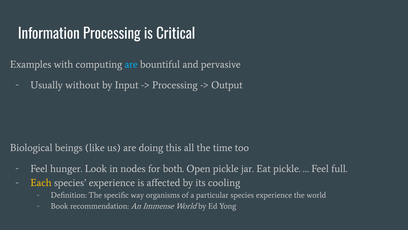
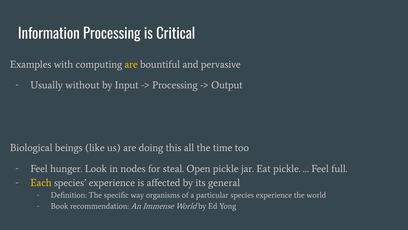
are at (131, 64) colour: light blue -> yellow
both: both -> steal
cooling: cooling -> general
